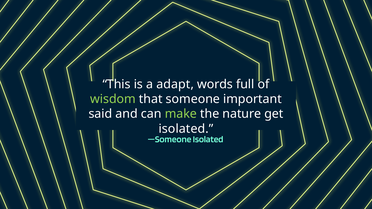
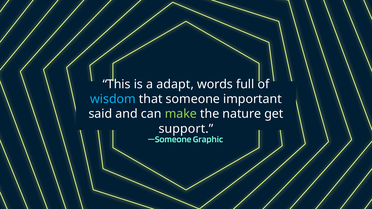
wisdom colour: light green -> light blue
isolated at (186, 129): isolated -> support
—Someone Isolated: Isolated -> Graphic
